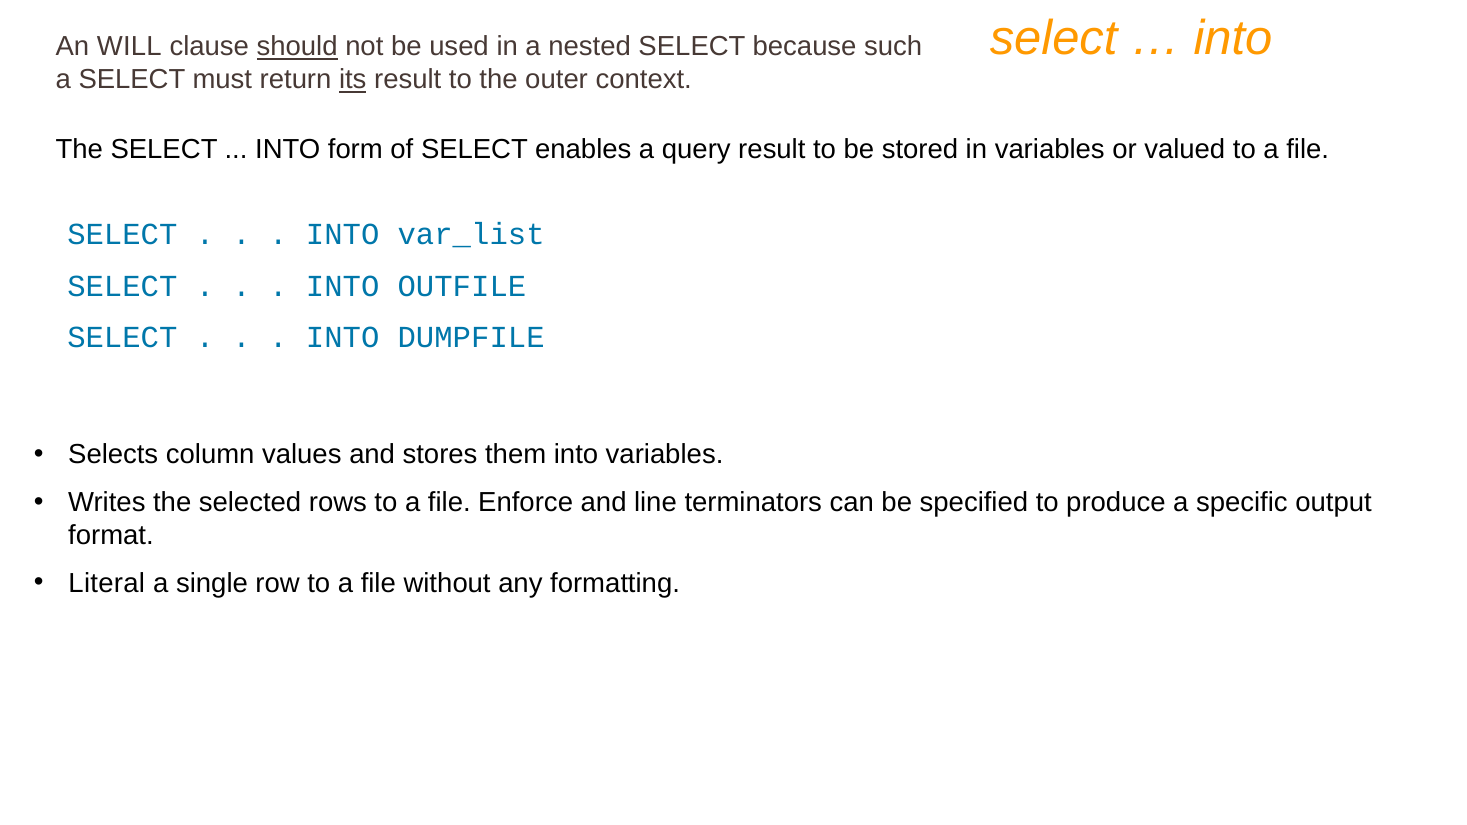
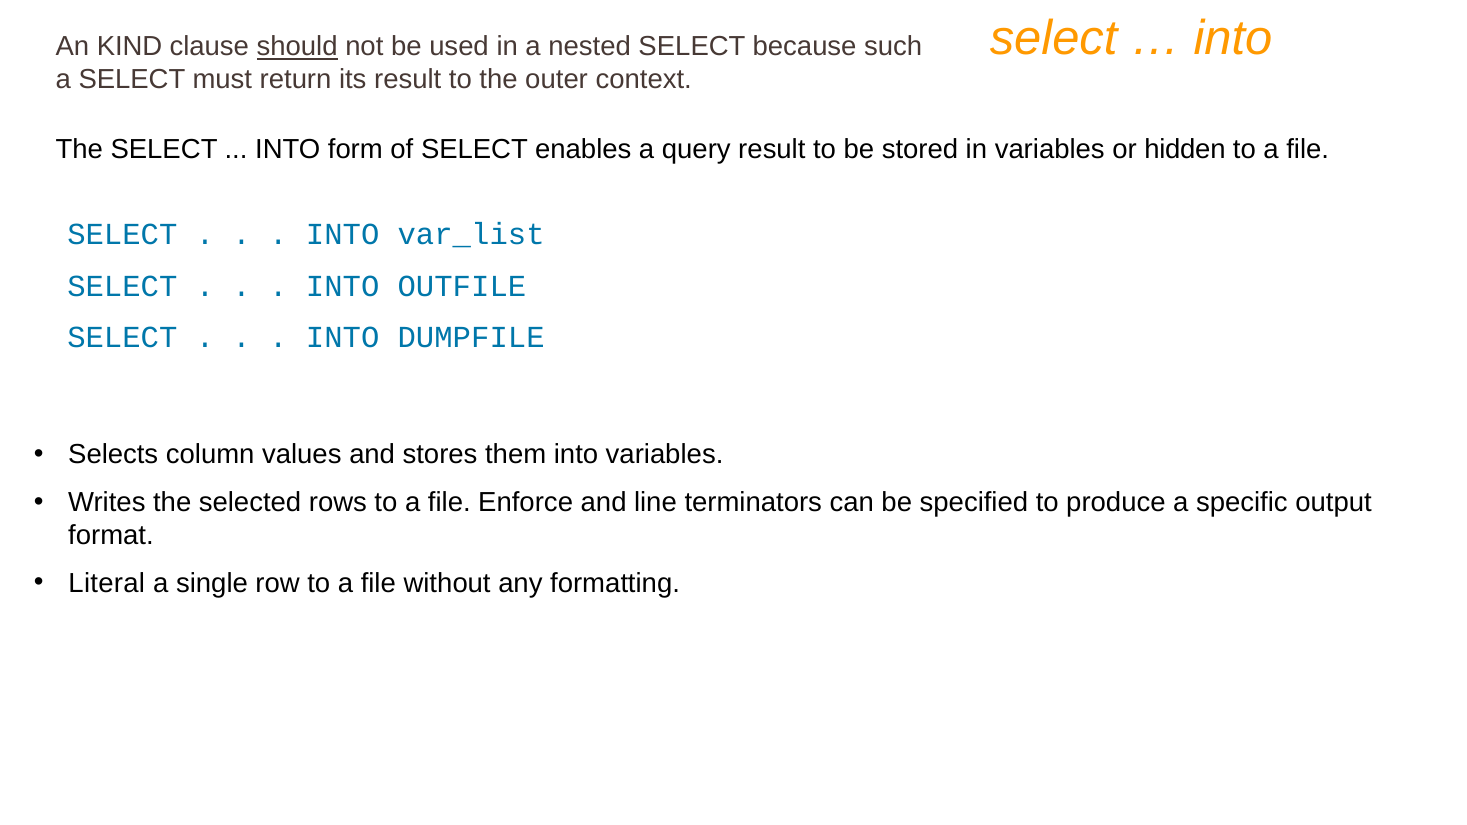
WILL: WILL -> KIND
its underline: present -> none
valued: valued -> hidden
